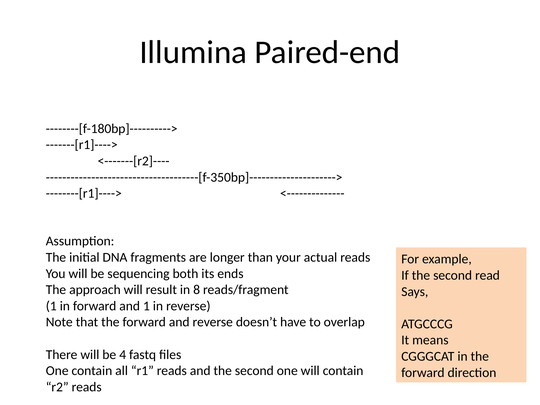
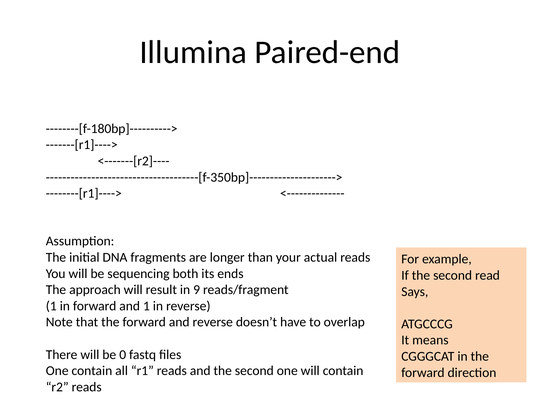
8: 8 -> 9
4: 4 -> 0
